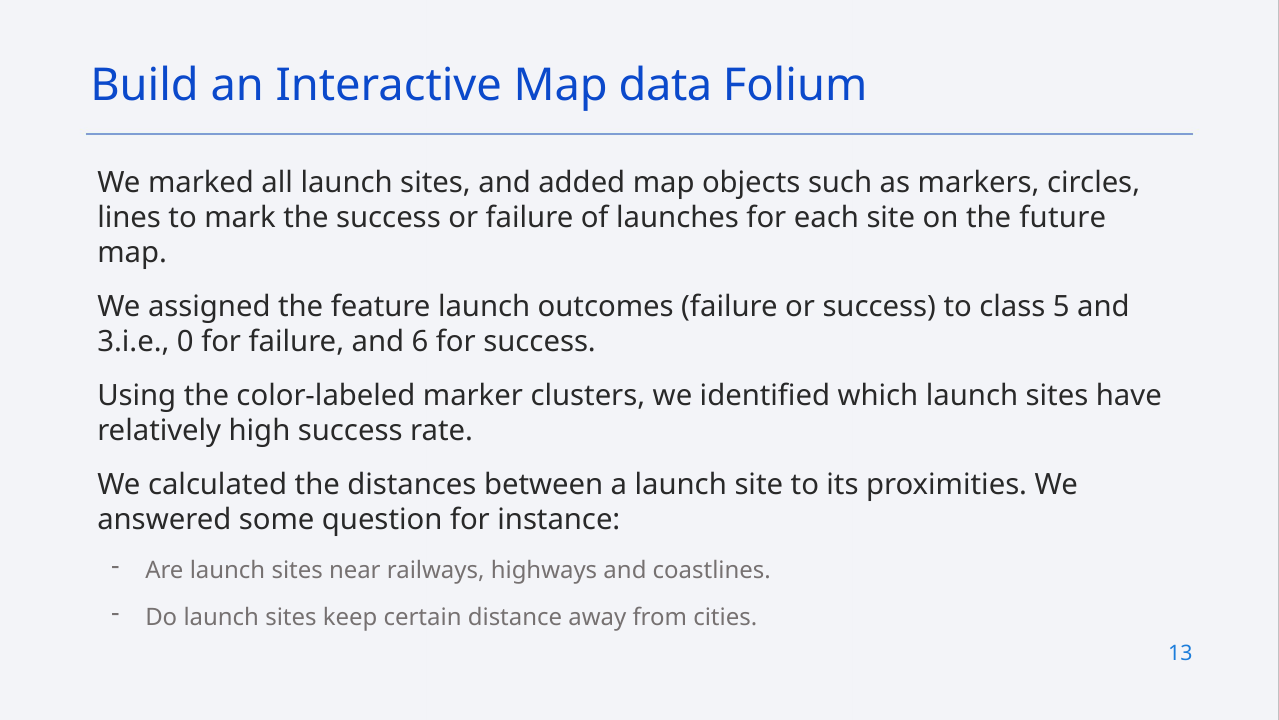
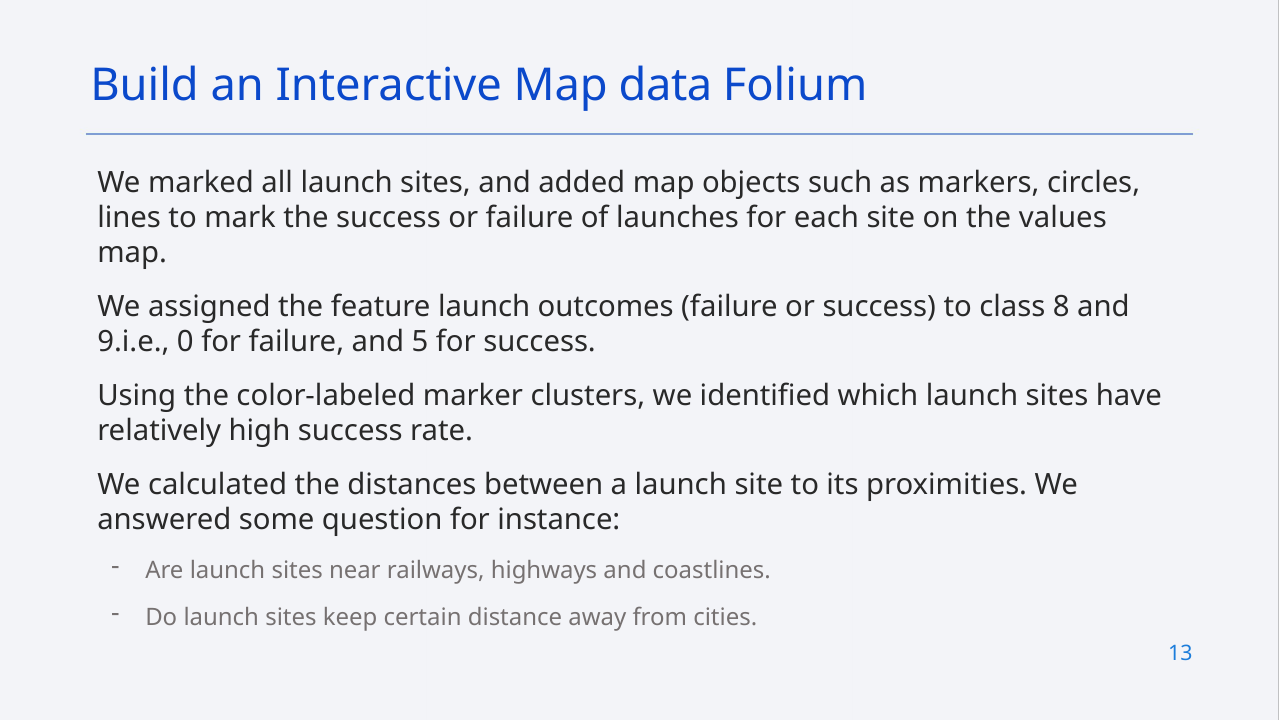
future: future -> values
5: 5 -> 8
3.i.e: 3.i.e -> 9.i.e
6: 6 -> 5
